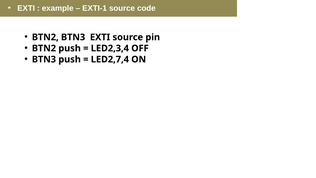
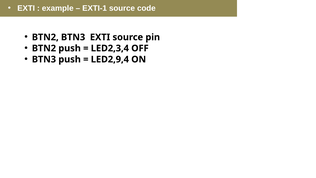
LED2,7,4: LED2,7,4 -> LED2,9,4
